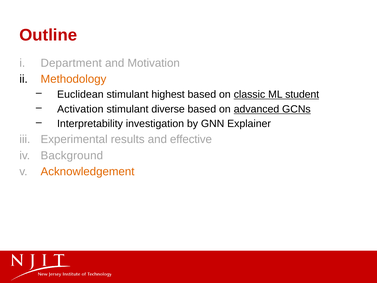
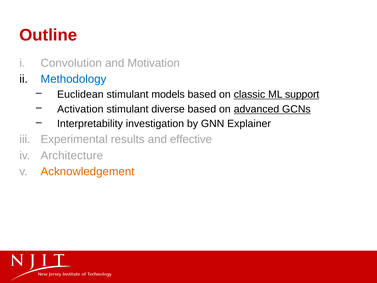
Department: Department -> Convolution
Methodology colour: orange -> blue
highest: highest -> models
student: student -> support
Background: Background -> Architecture
